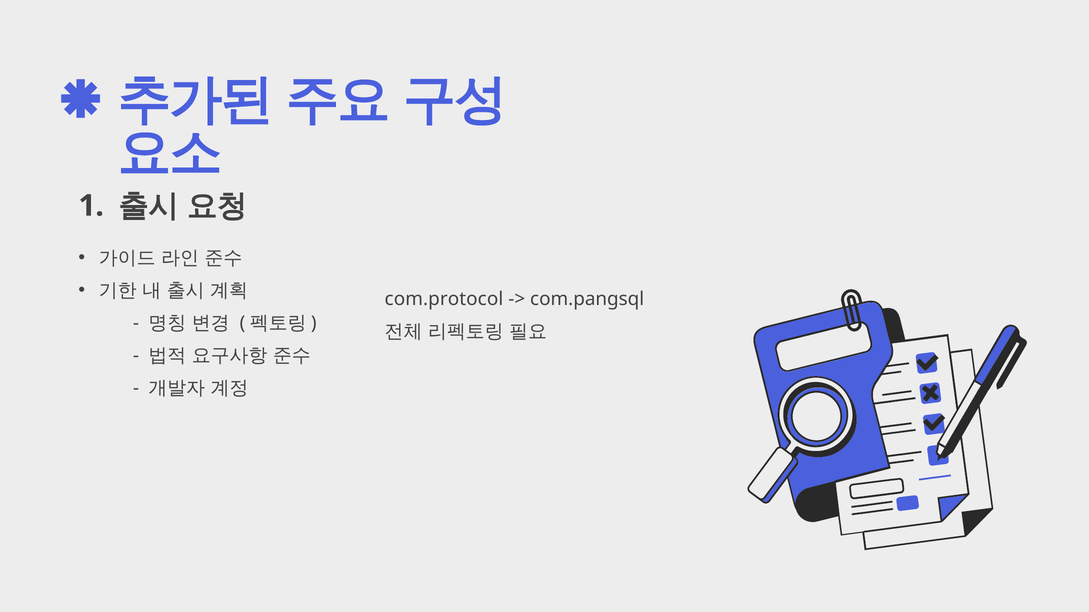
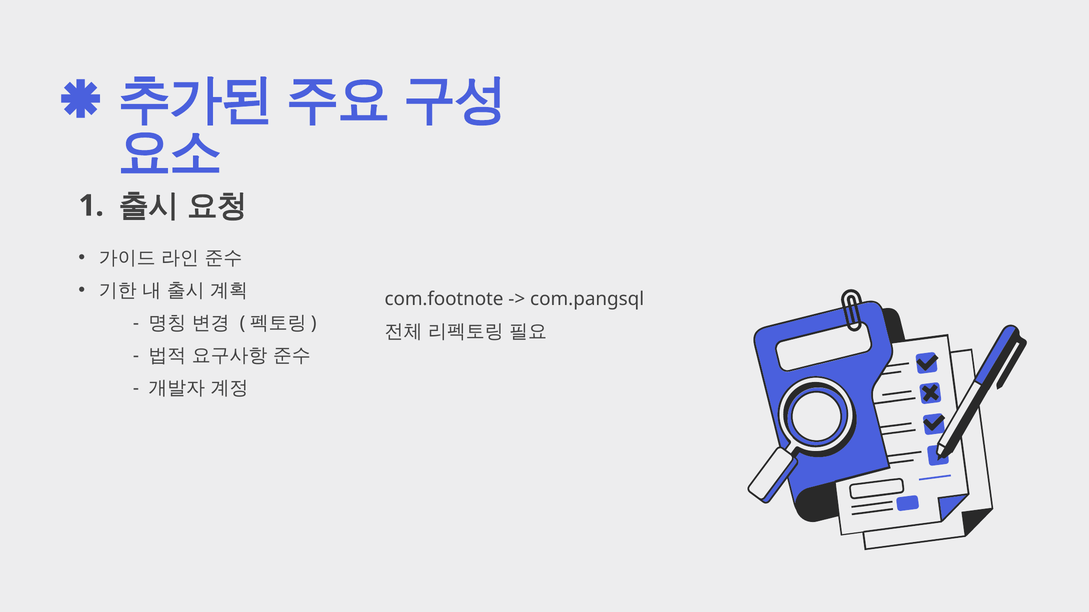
com.protocol: com.protocol -> com.footnote
